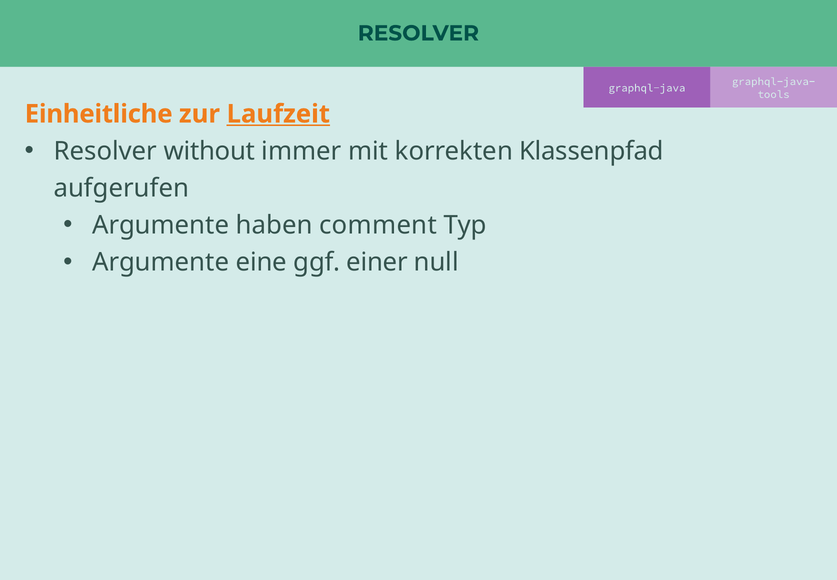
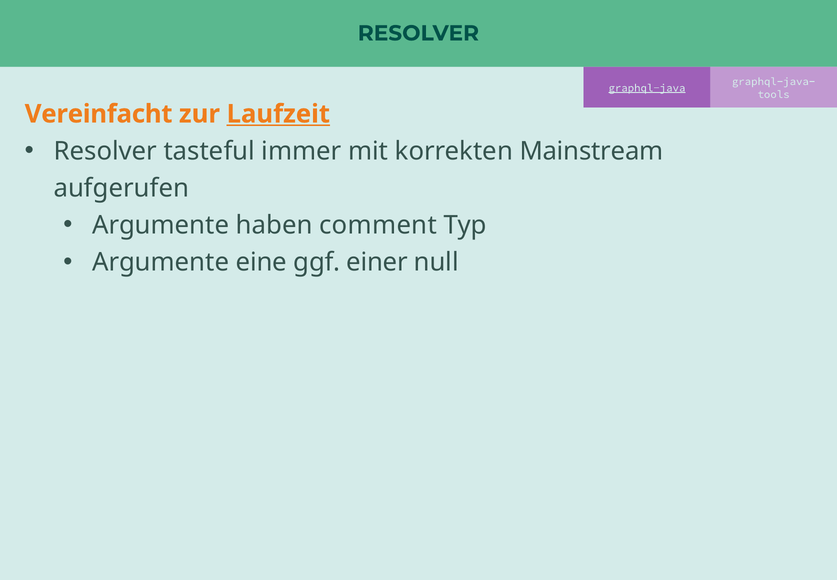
graphql-java underline: none -> present
Einheitliche: Einheitliche -> Vereinfacht
without: without -> tasteful
Klassenpfad: Klassenpfad -> Mainstream
